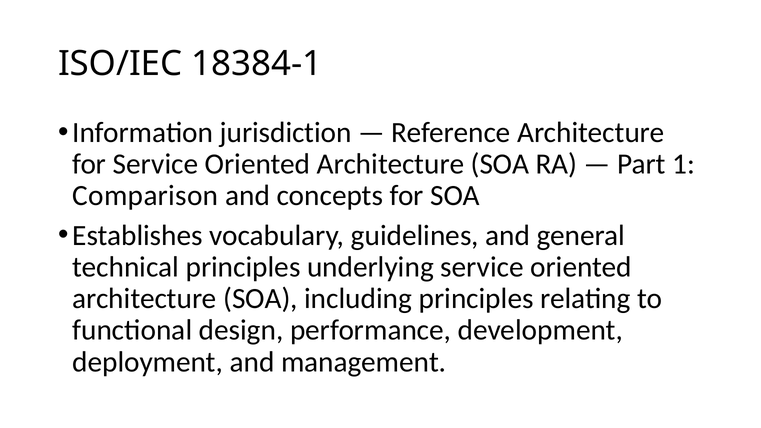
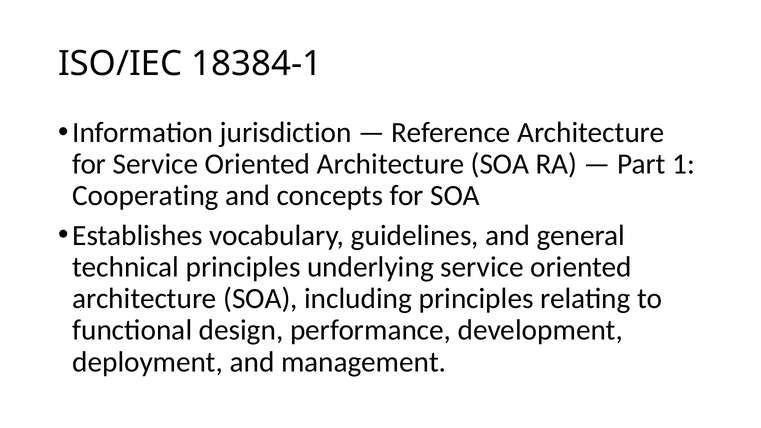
Comparison: Comparison -> Cooperating
